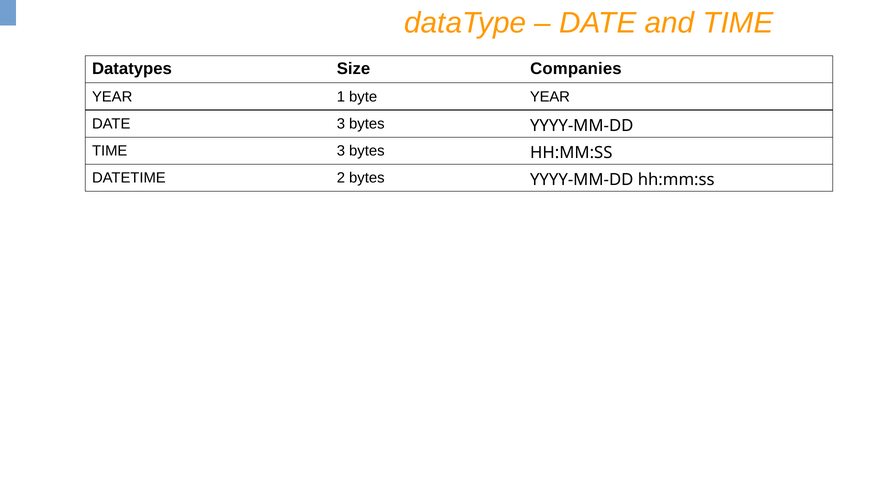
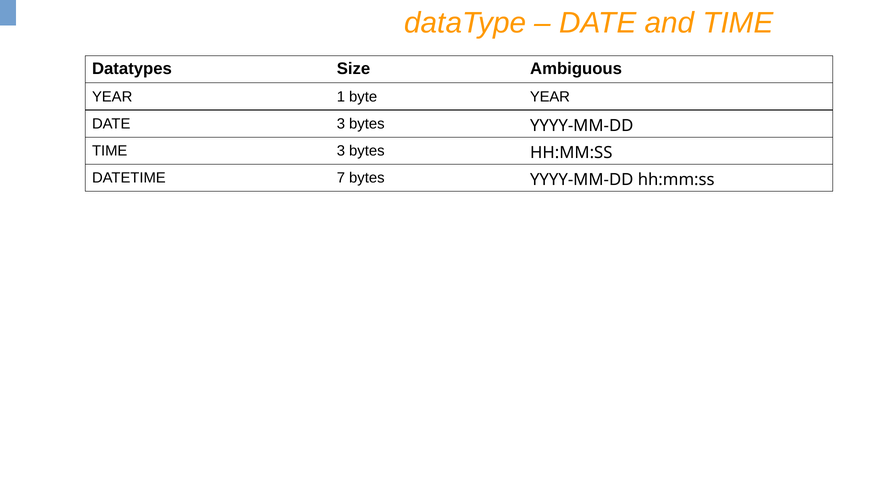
Companies: Companies -> Ambiguous
2: 2 -> 7
